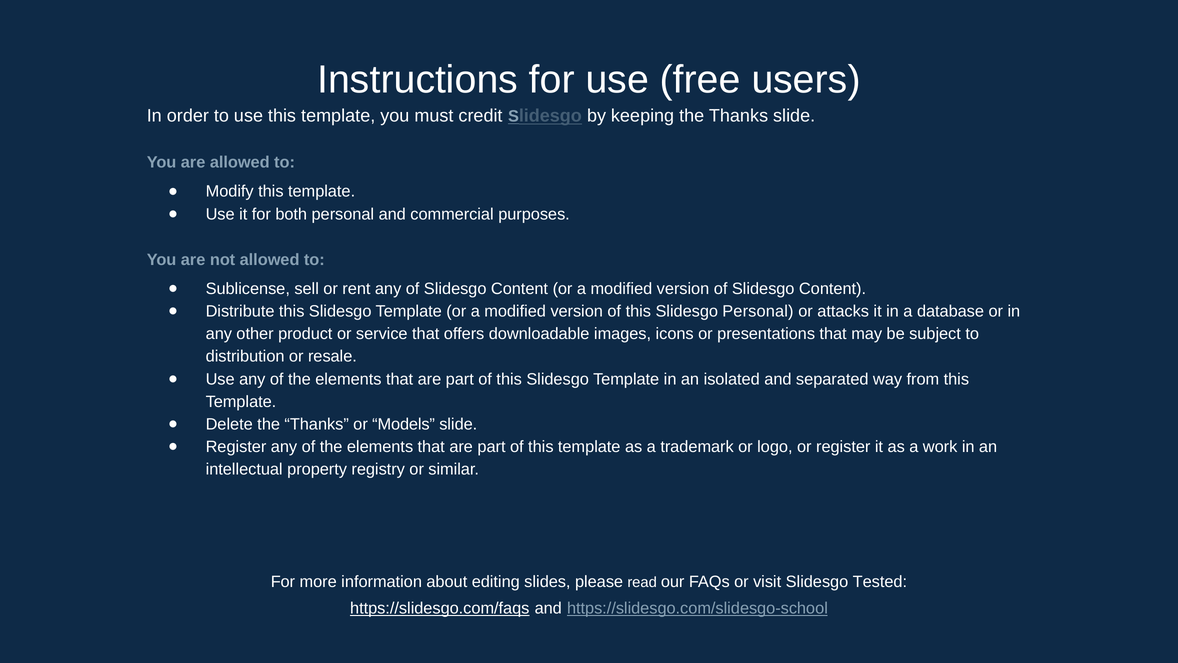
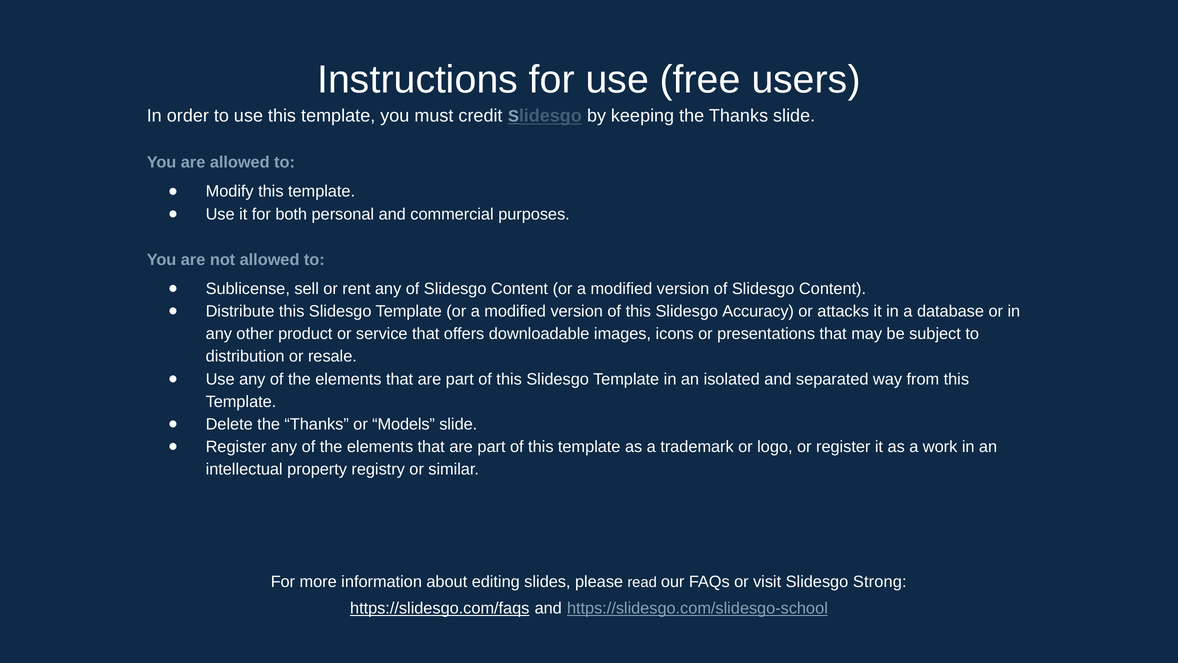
Slidesgo Personal: Personal -> Accuracy
Tested: Tested -> Strong
